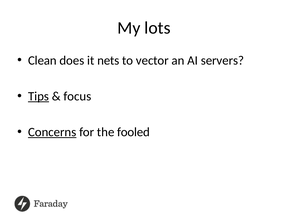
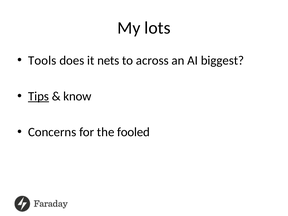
Clean: Clean -> Tools
vector: vector -> across
servers: servers -> biggest
focus: focus -> know
Concerns underline: present -> none
